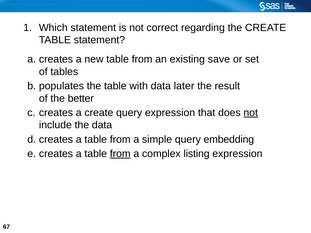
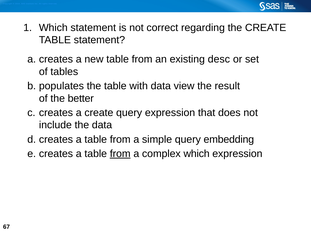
save: save -> desc
later: later -> view
not at (251, 113) underline: present -> none
complex listing: listing -> which
